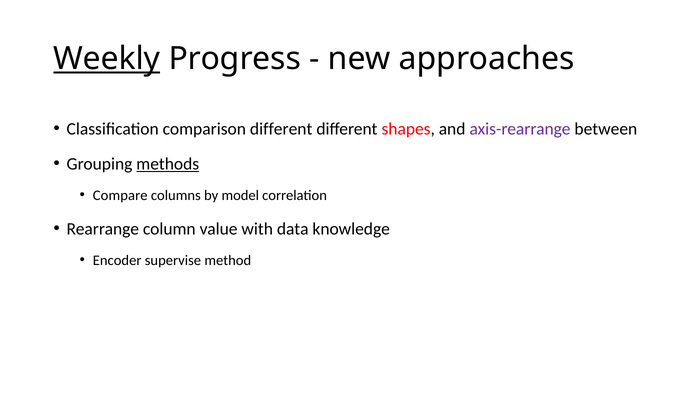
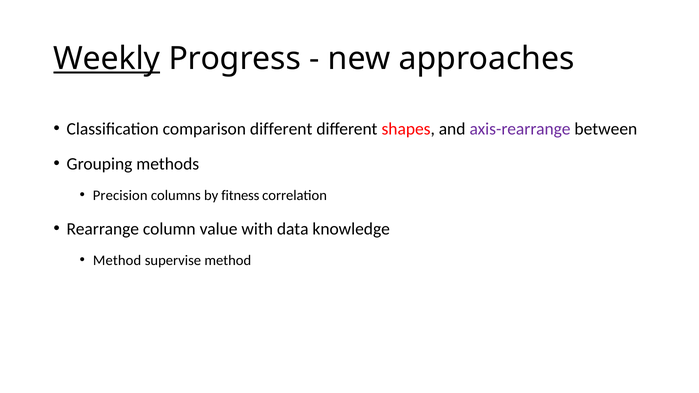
methods underline: present -> none
Compare: Compare -> Precision
model: model -> fitness
Encoder at (117, 261): Encoder -> Method
